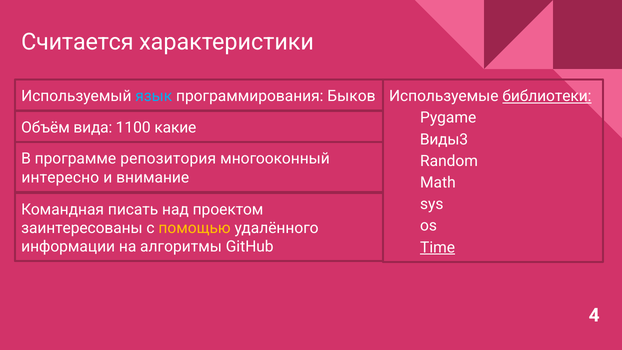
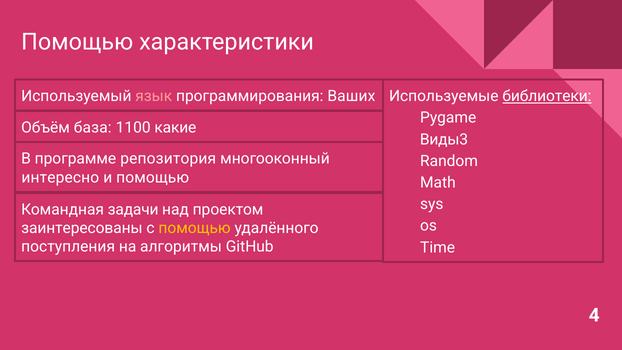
Считается at (77, 42): Считается -> Помощью
язык colour: light blue -> pink
Быков: Быков -> Ваших
вида: вида -> база
и внимание: внимание -> помощью
писать: писать -> задачи
информации: информации -> поступления
Time underline: present -> none
